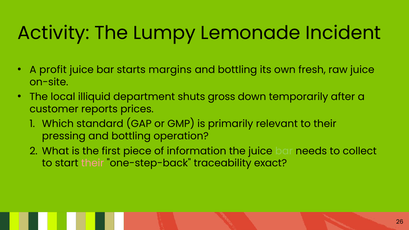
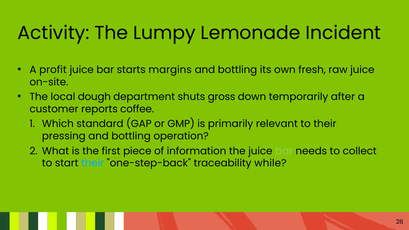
illiquid: illiquid -> dough
prices: prices -> coffee
their at (93, 163) colour: pink -> light blue
exact: exact -> while
